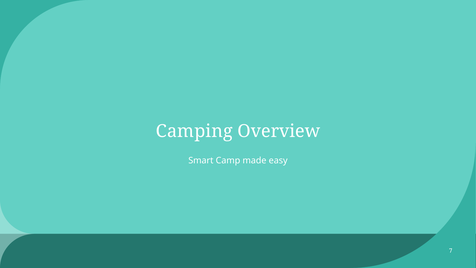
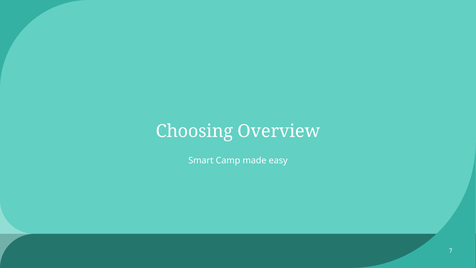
Camping: Camping -> Choosing
